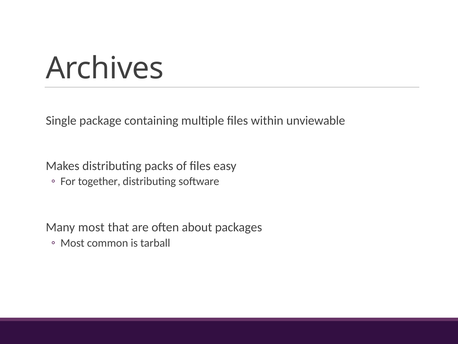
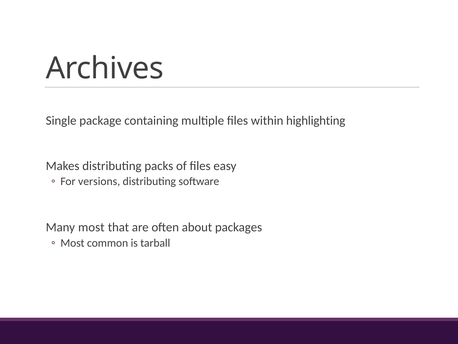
unviewable: unviewable -> highlighting
together: together -> versions
